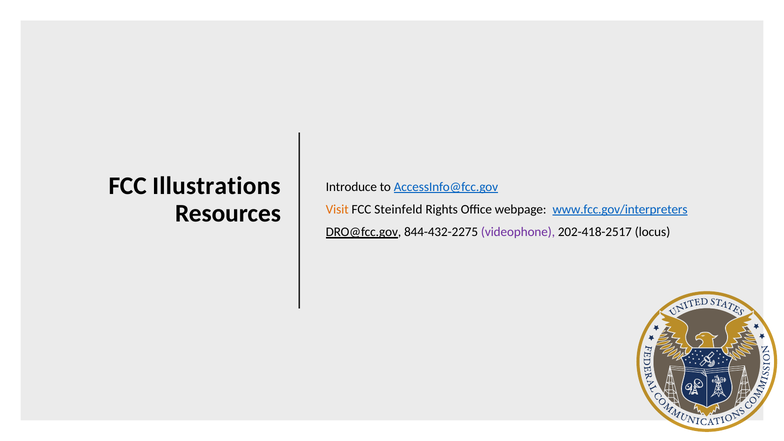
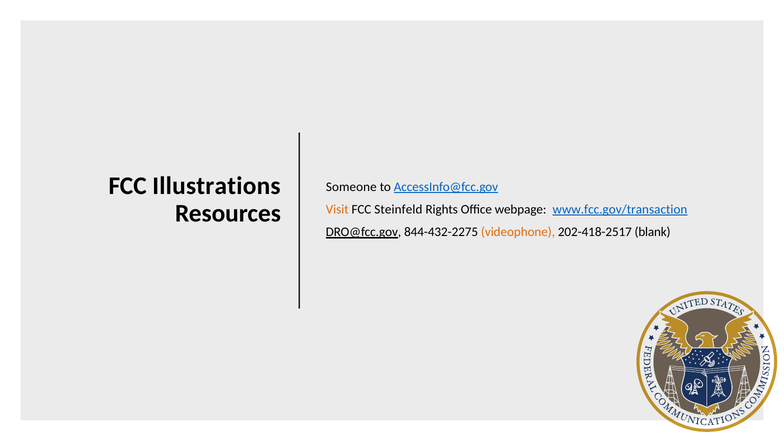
Introduce: Introduce -> Someone
www.fcc.gov/interpreters: www.fcc.gov/interpreters -> www.fcc.gov/transaction
videophone colour: purple -> orange
locus: locus -> blank
